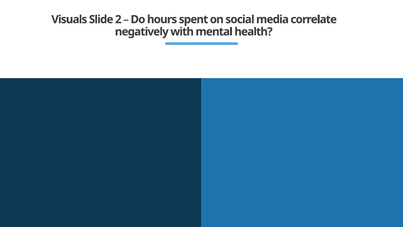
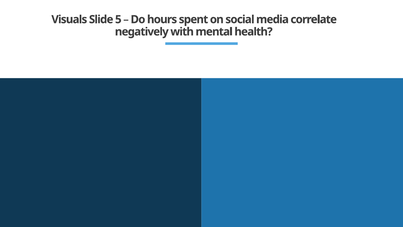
2: 2 -> 5
